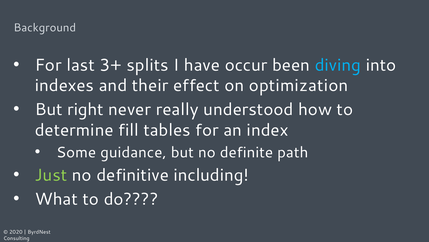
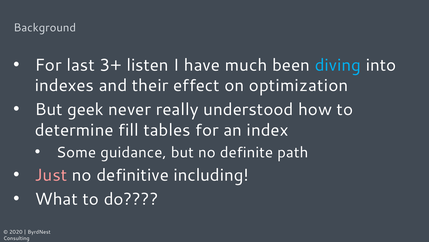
splits: splits -> listen
occur: occur -> much
right: right -> geek
Just colour: light green -> pink
